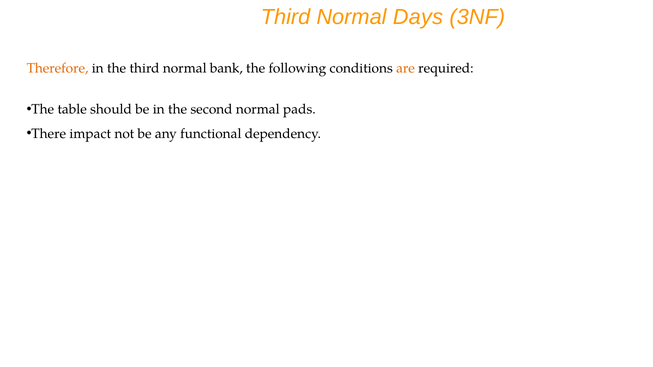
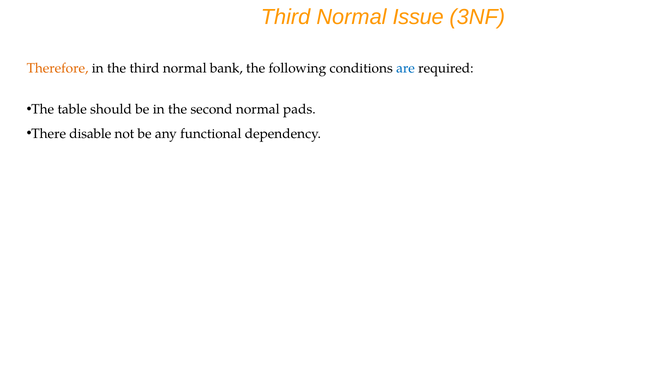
Days: Days -> Issue
are colour: orange -> blue
impact: impact -> disable
